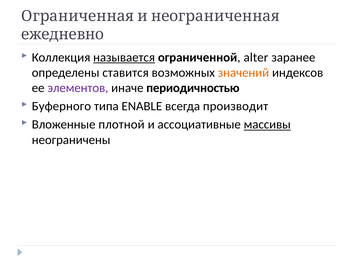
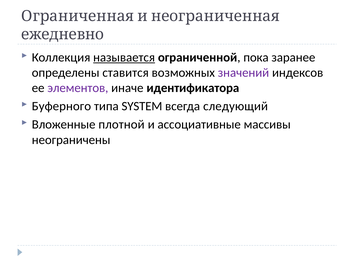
alter: alter -> пока
значений colour: orange -> purple
периодичностью: периодичностью -> идентификатора
ENABLE: ENABLE -> SYSTEM
производит: производит -> следующий
массивы underline: present -> none
